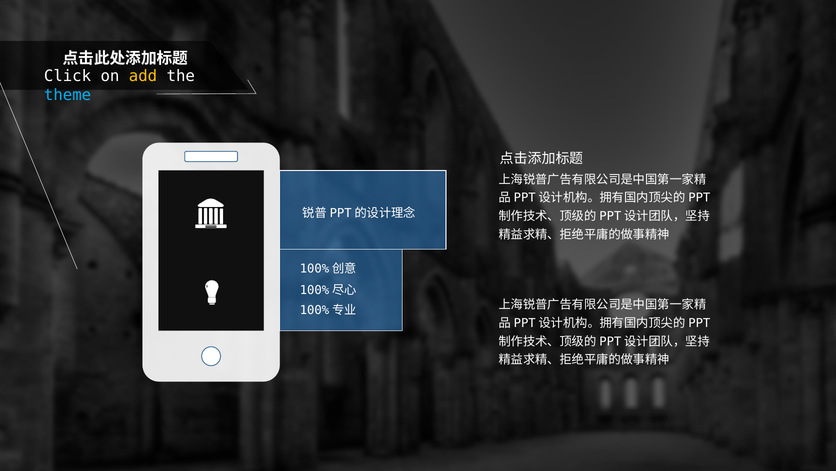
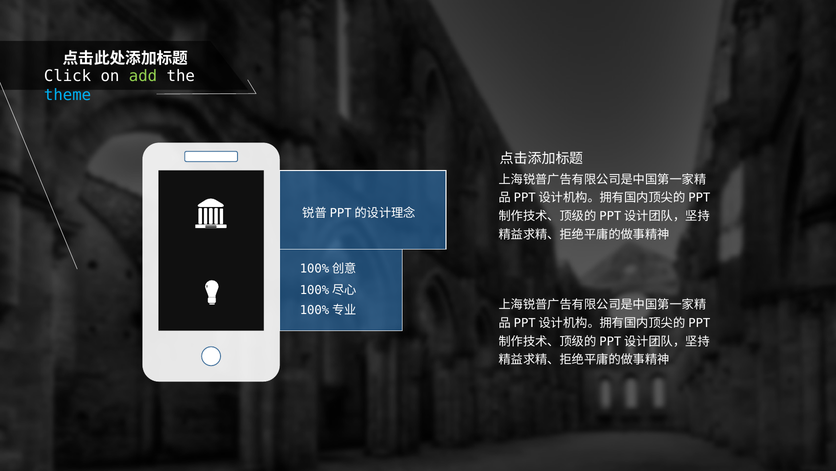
add colour: yellow -> light green
